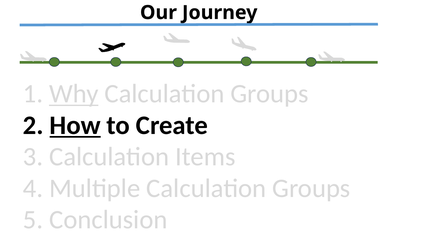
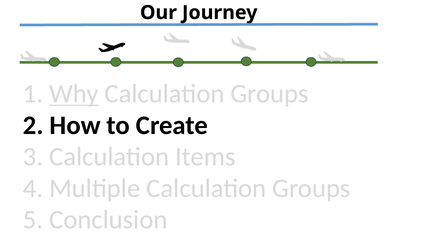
How underline: present -> none
